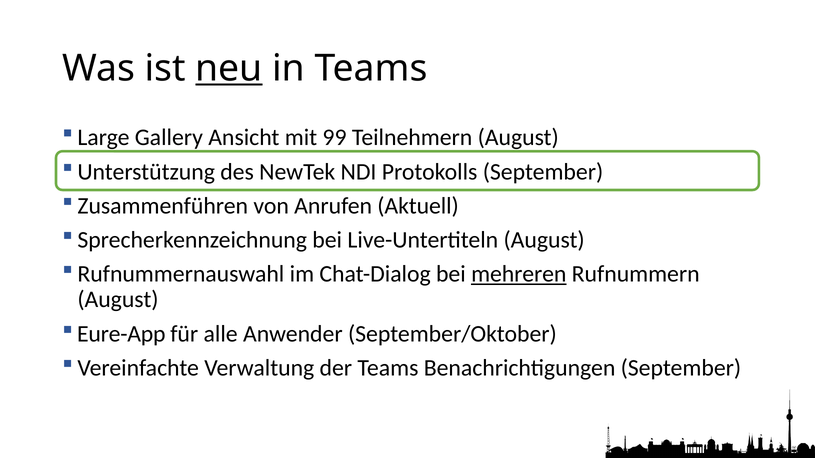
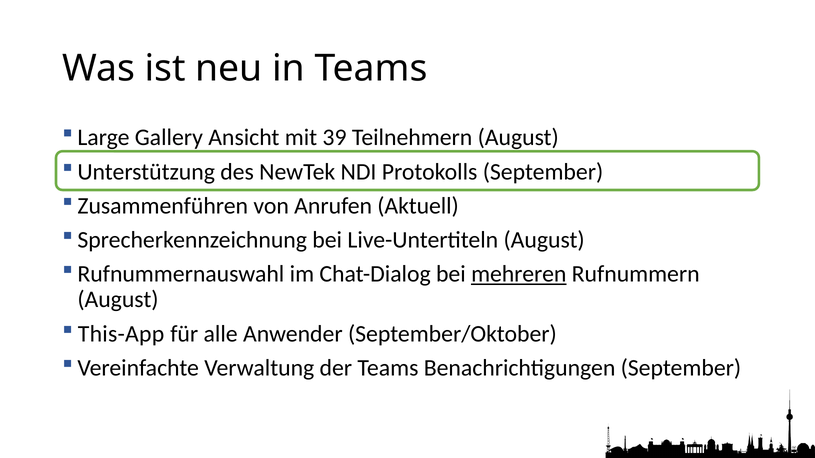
neu underline: present -> none
99: 99 -> 39
Eure-App: Eure-App -> This-App
